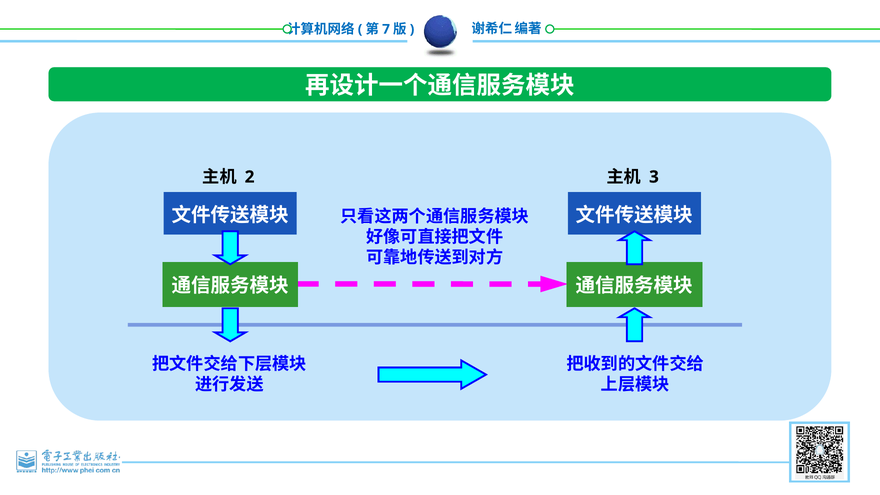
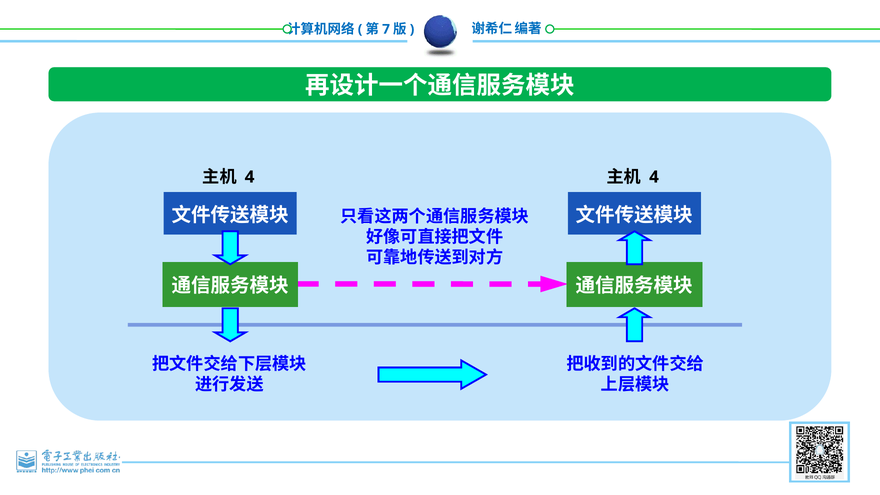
2 at (250, 177): 2 -> 4
3 at (654, 177): 3 -> 4
